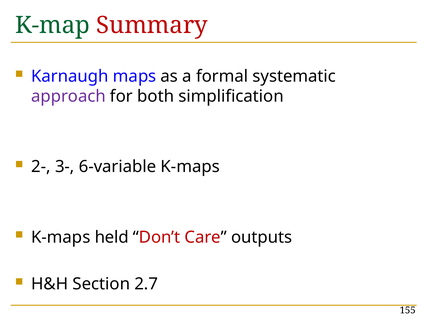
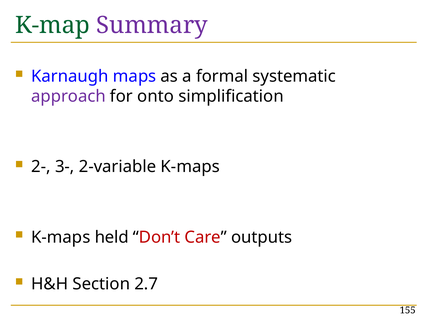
Summary colour: red -> purple
both: both -> onto
6-variable: 6-variable -> 2-variable
